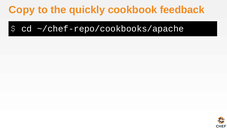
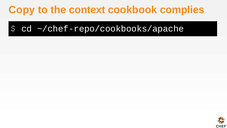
quickly: quickly -> context
feedback: feedback -> complies
